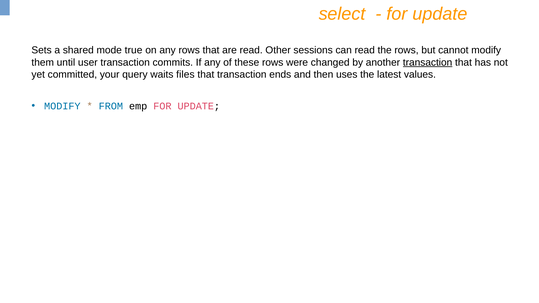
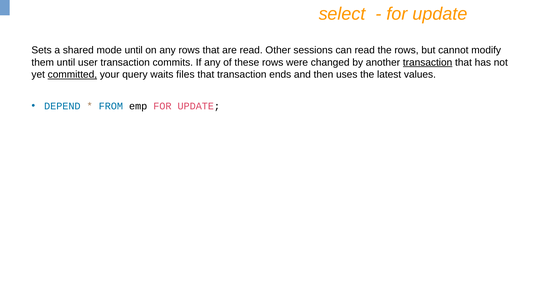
mode true: true -> until
committed underline: none -> present
MODIFY at (62, 106): MODIFY -> DEPEND
